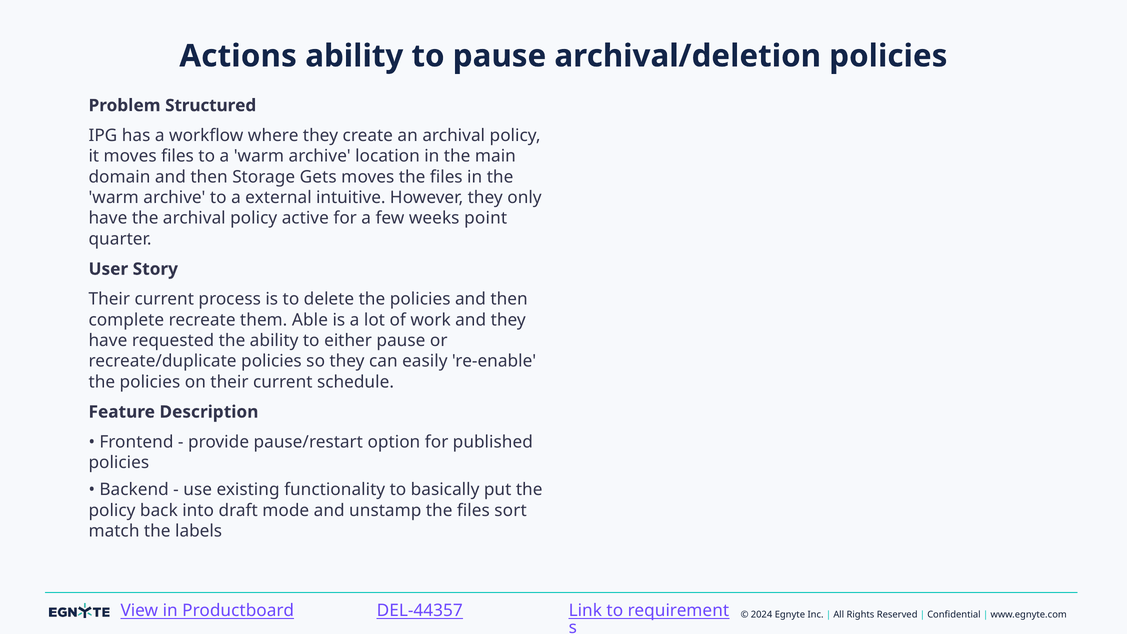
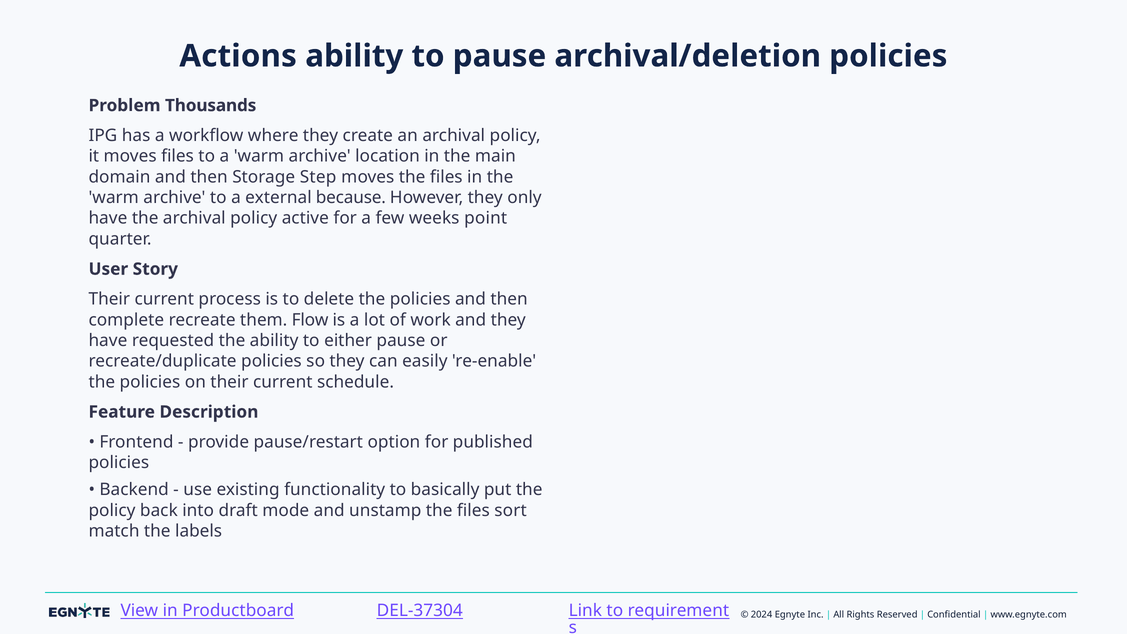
Structured: Structured -> Thousands
Gets: Gets -> Step
intuitive: intuitive -> because
Able: Able -> Flow
DEL-44357: DEL-44357 -> DEL-37304
